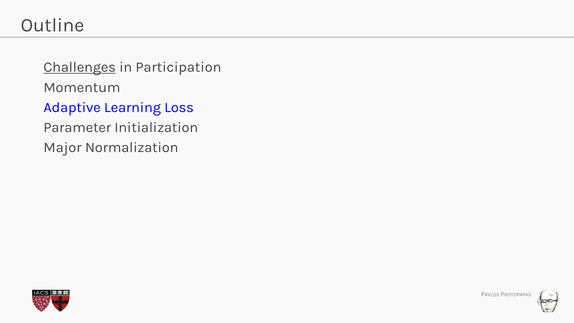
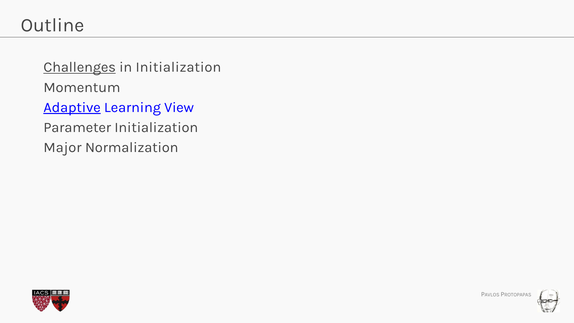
in Participation: Participation -> Initialization
Adaptive underline: none -> present
Loss: Loss -> View
